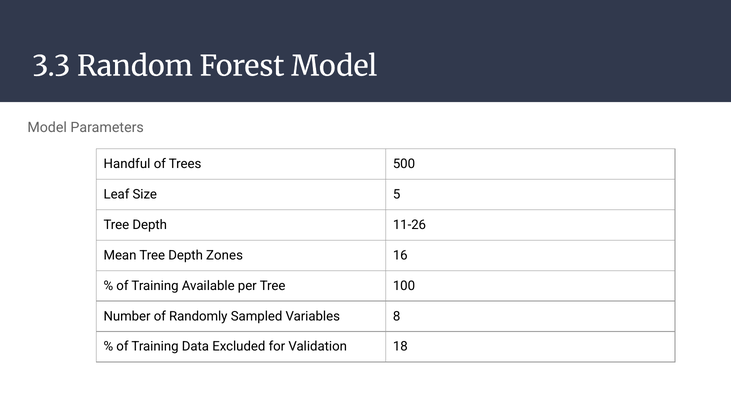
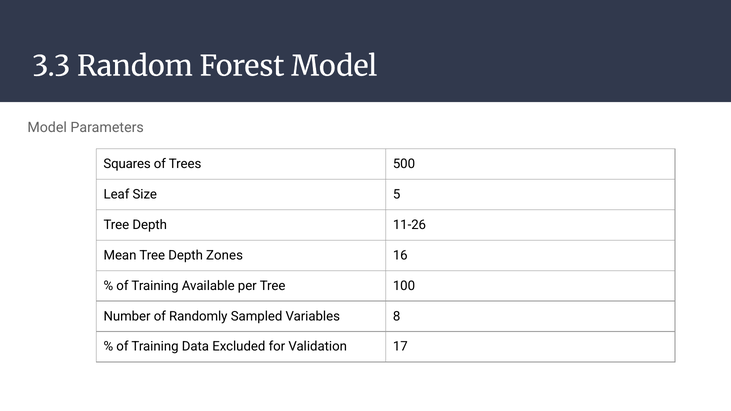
Handful: Handful -> Squares
18: 18 -> 17
